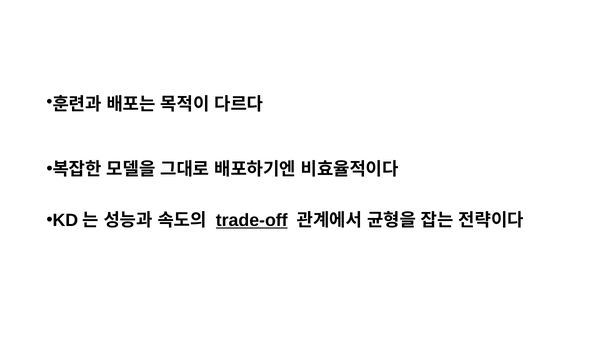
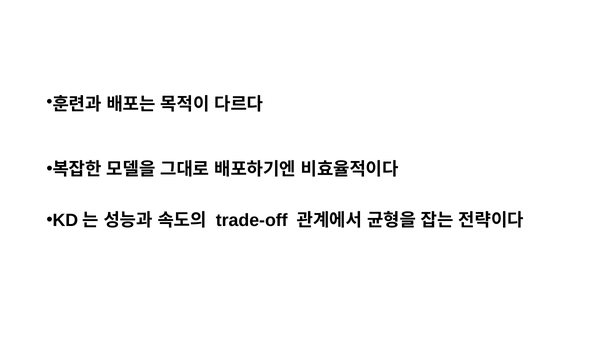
trade-off underline: present -> none
